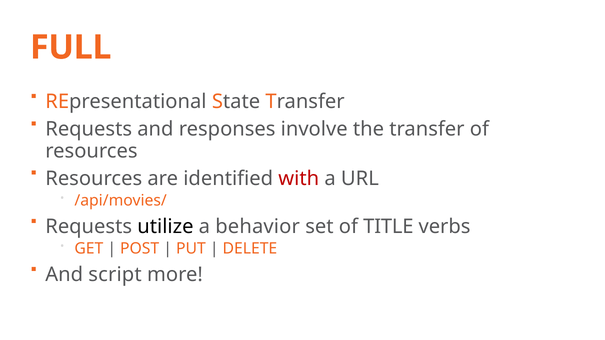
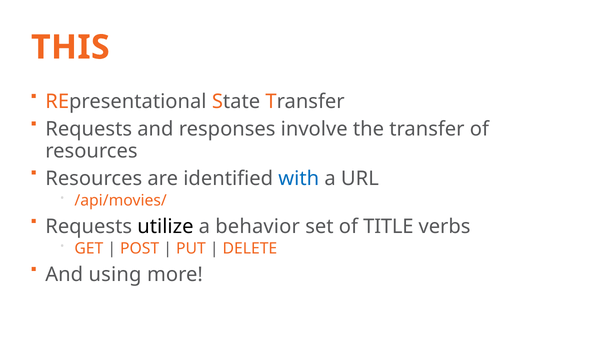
FULL: FULL -> THIS
with colour: red -> blue
script: script -> using
